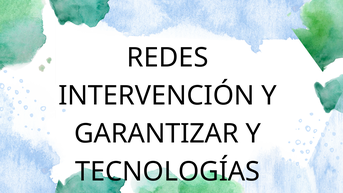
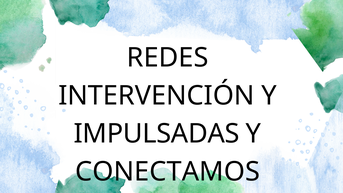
GARANTIZAR: GARANTIZAR -> IMPULSADAS
TECNOLOGÍAS: TECNOLOGÍAS -> CONECTAMOS
